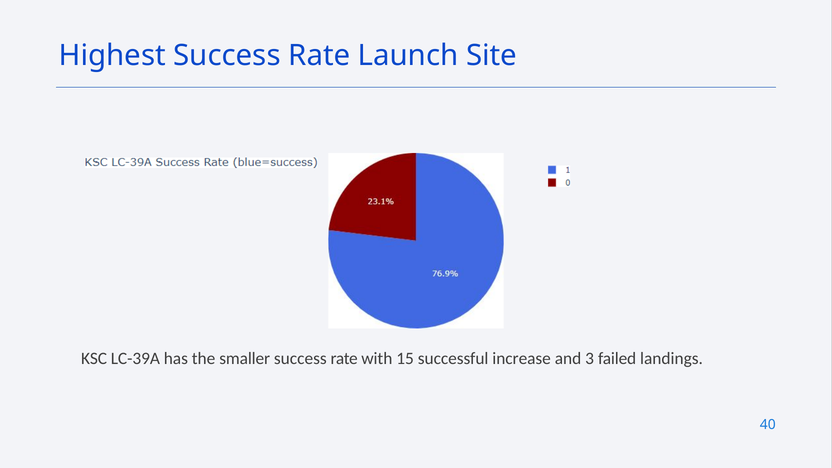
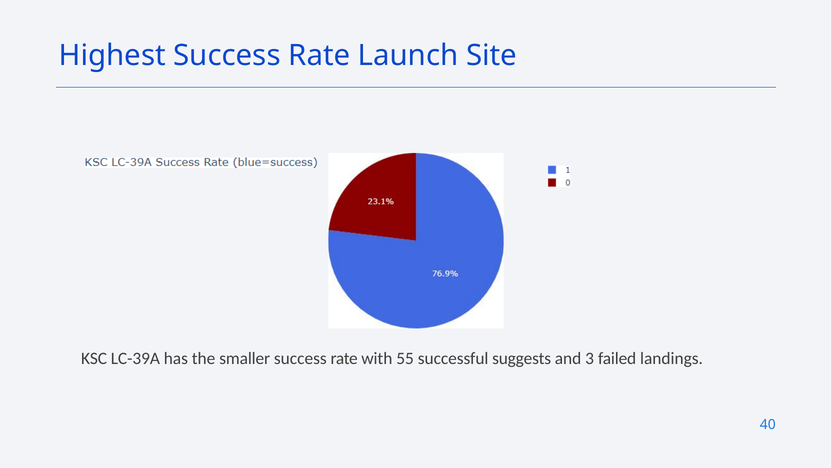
15: 15 -> 55
increase: increase -> suggests
